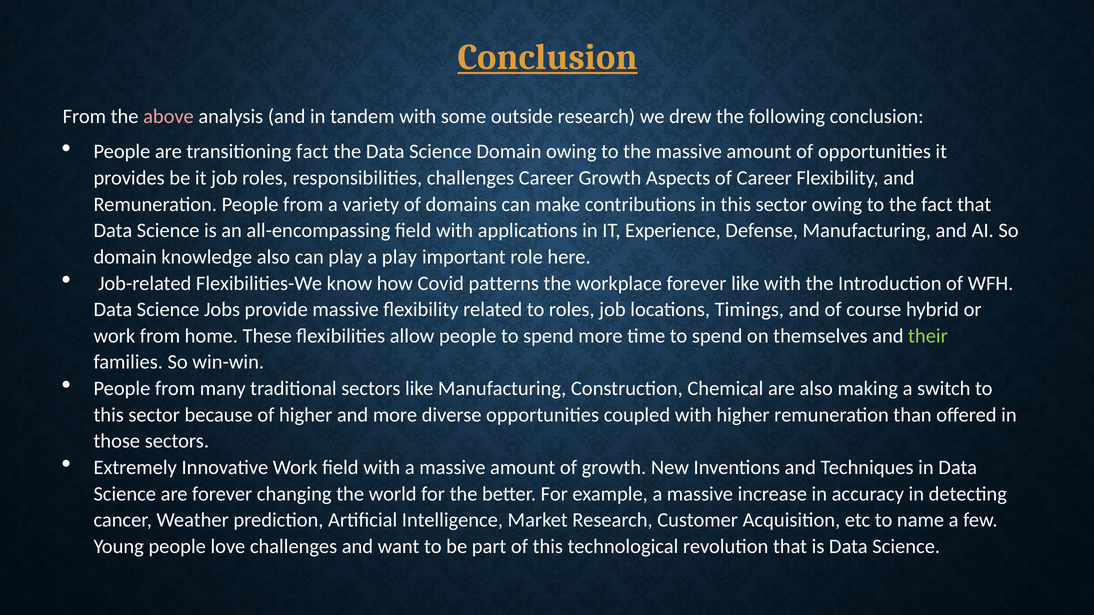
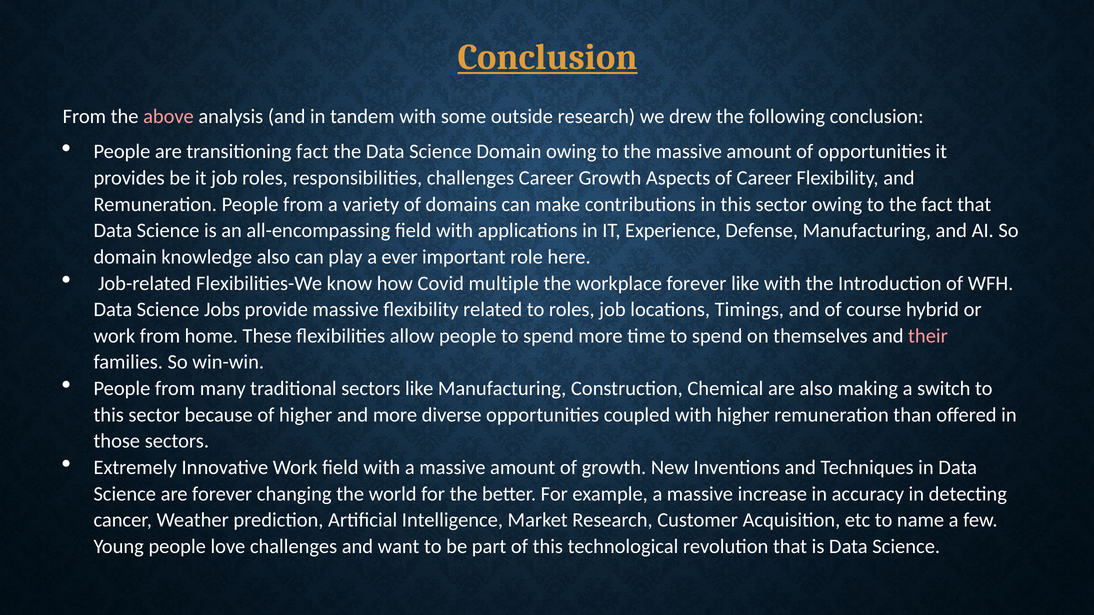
a play: play -> ever
patterns: patterns -> multiple
their colour: light green -> pink
